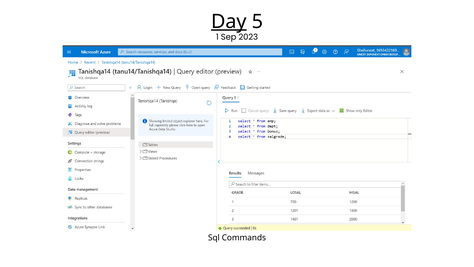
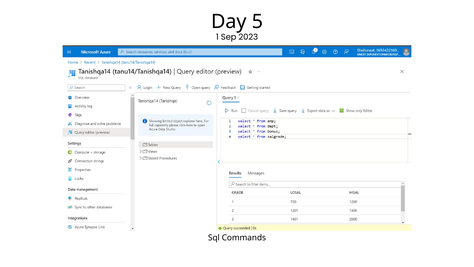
Day underline: present -> none
